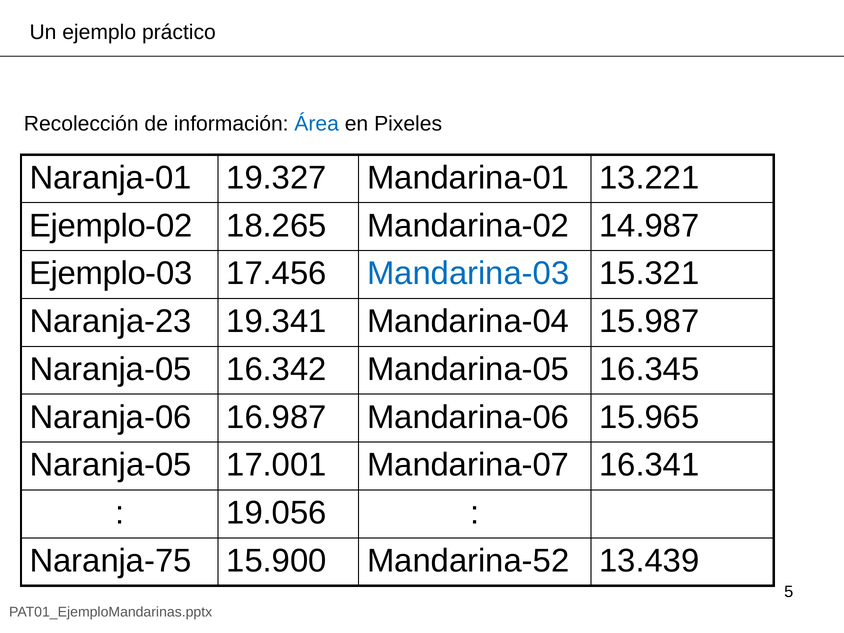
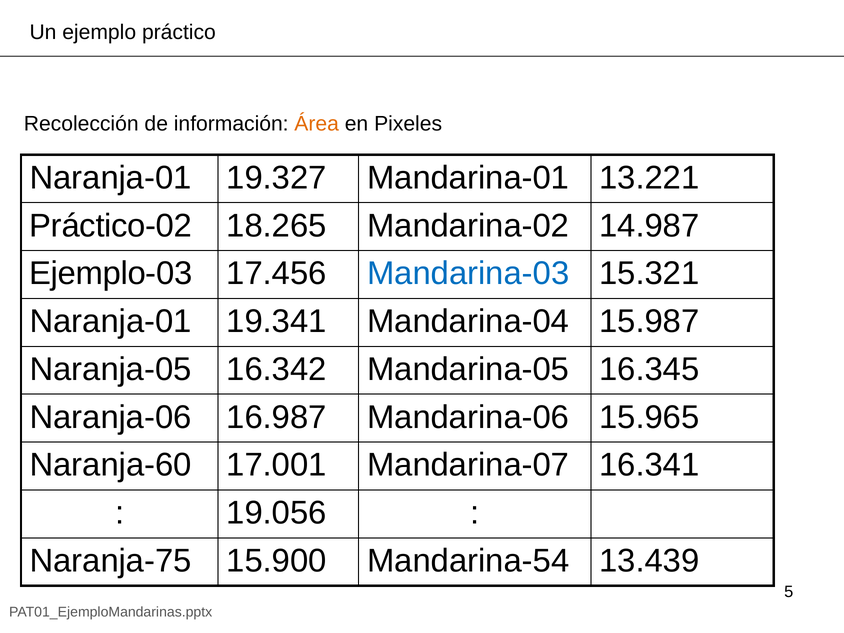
Área colour: blue -> orange
Ejemplo-02: Ejemplo-02 -> Práctico-02
Naranja-23 at (111, 321): Naranja-23 -> Naranja-01
Naranja-05 at (111, 465): Naranja-05 -> Naranja-60
Mandarina-52: Mandarina-52 -> Mandarina-54
